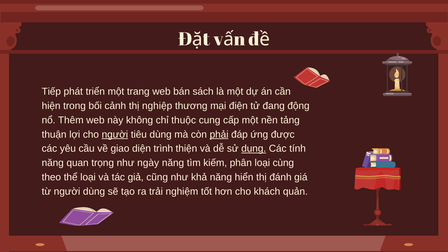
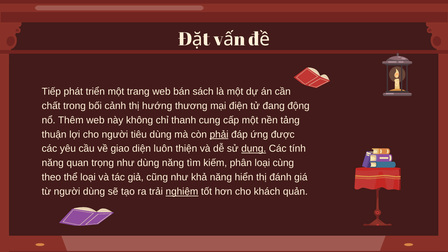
hiện: hiện -> chất
nghiệp: nghiệp -> hướng
thuộc: thuộc -> thanh
người at (115, 134) underline: present -> none
trình: trình -> luôn
như ngày: ngày -> dùng
nghiệm underline: none -> present
